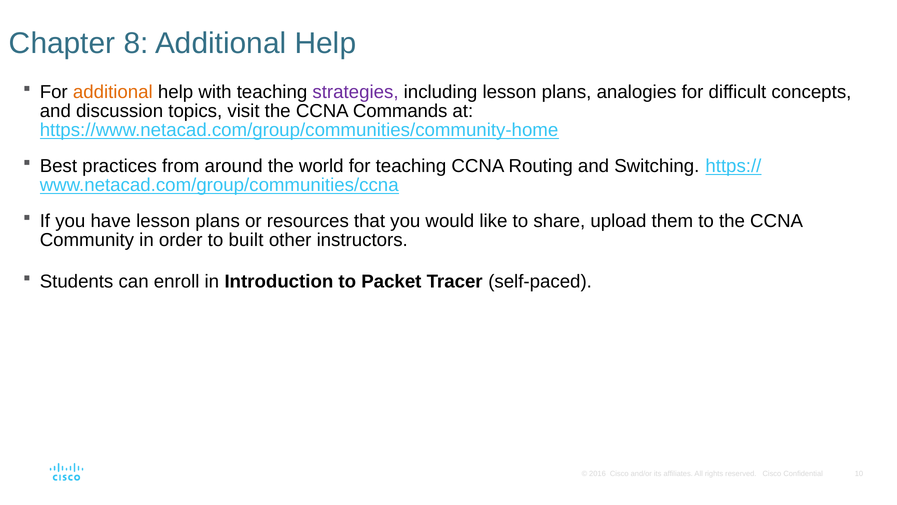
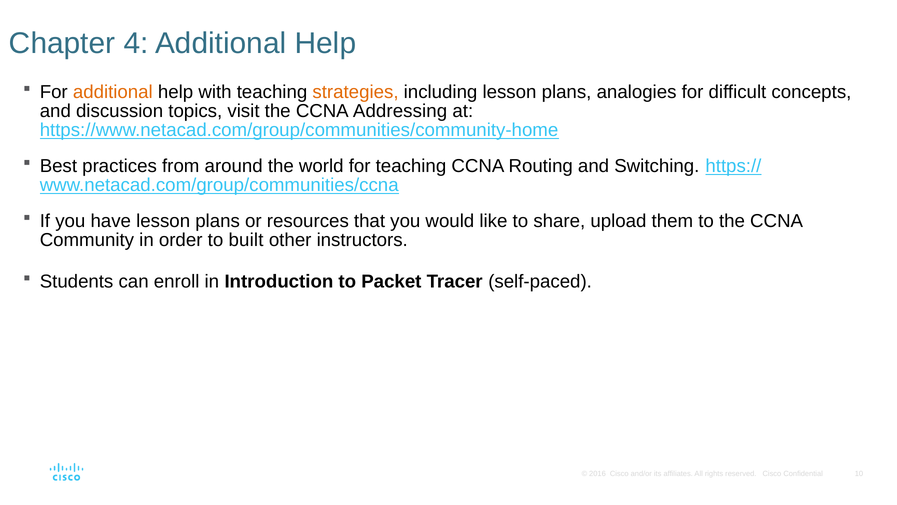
8: 8 -> 4
strategies colour: purple -> orange
Commands: Commands -> Addressing
